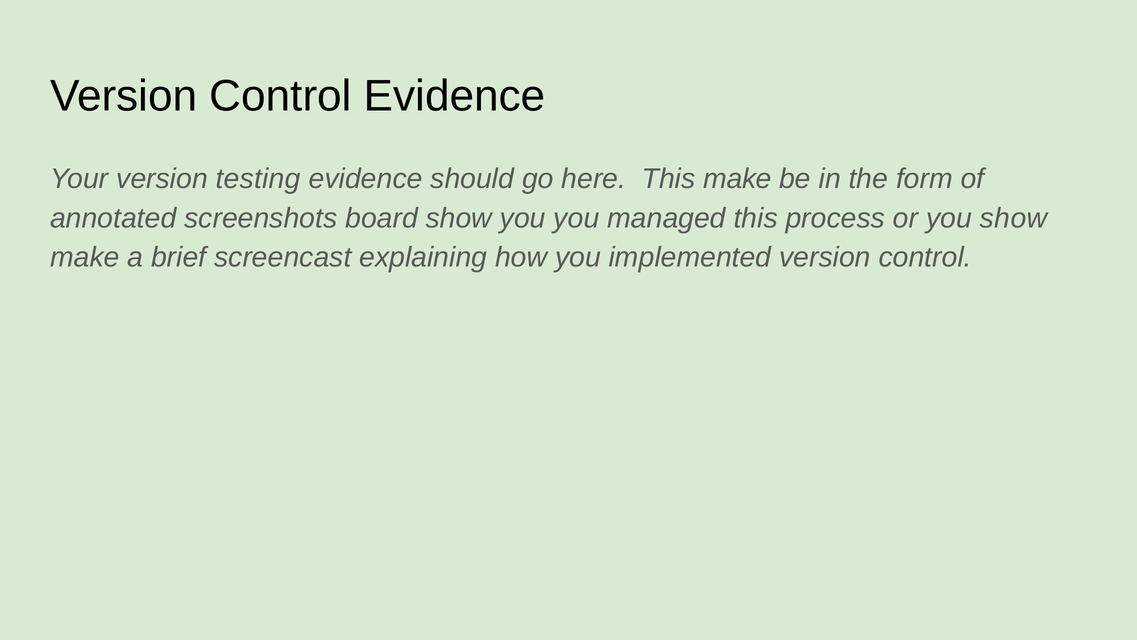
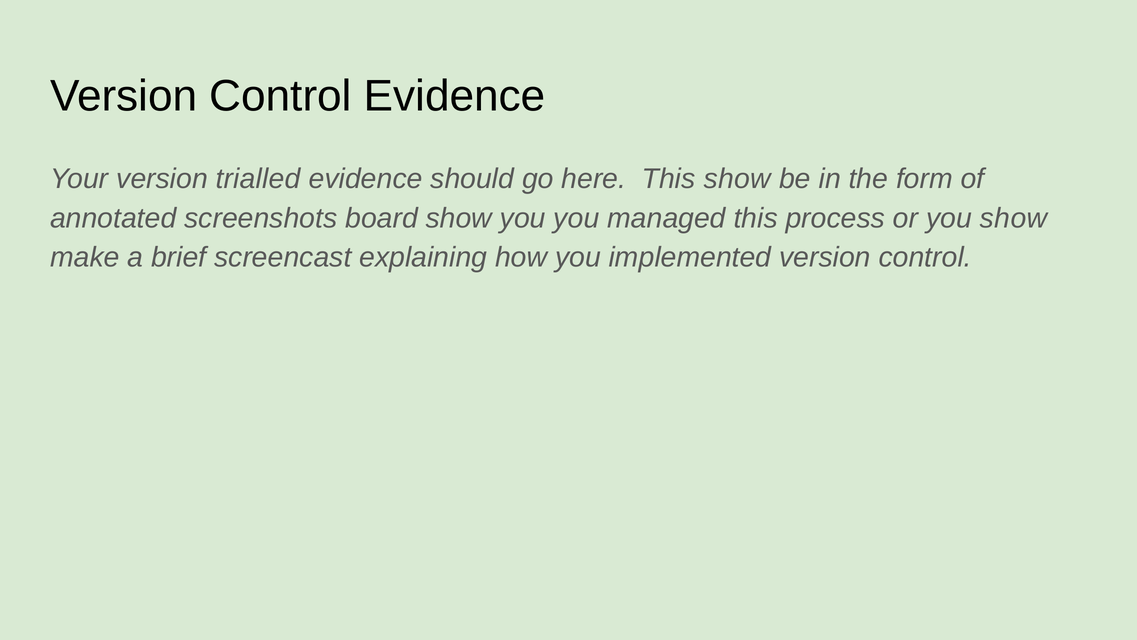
testing: testing -> trialled
This make: make -> show
